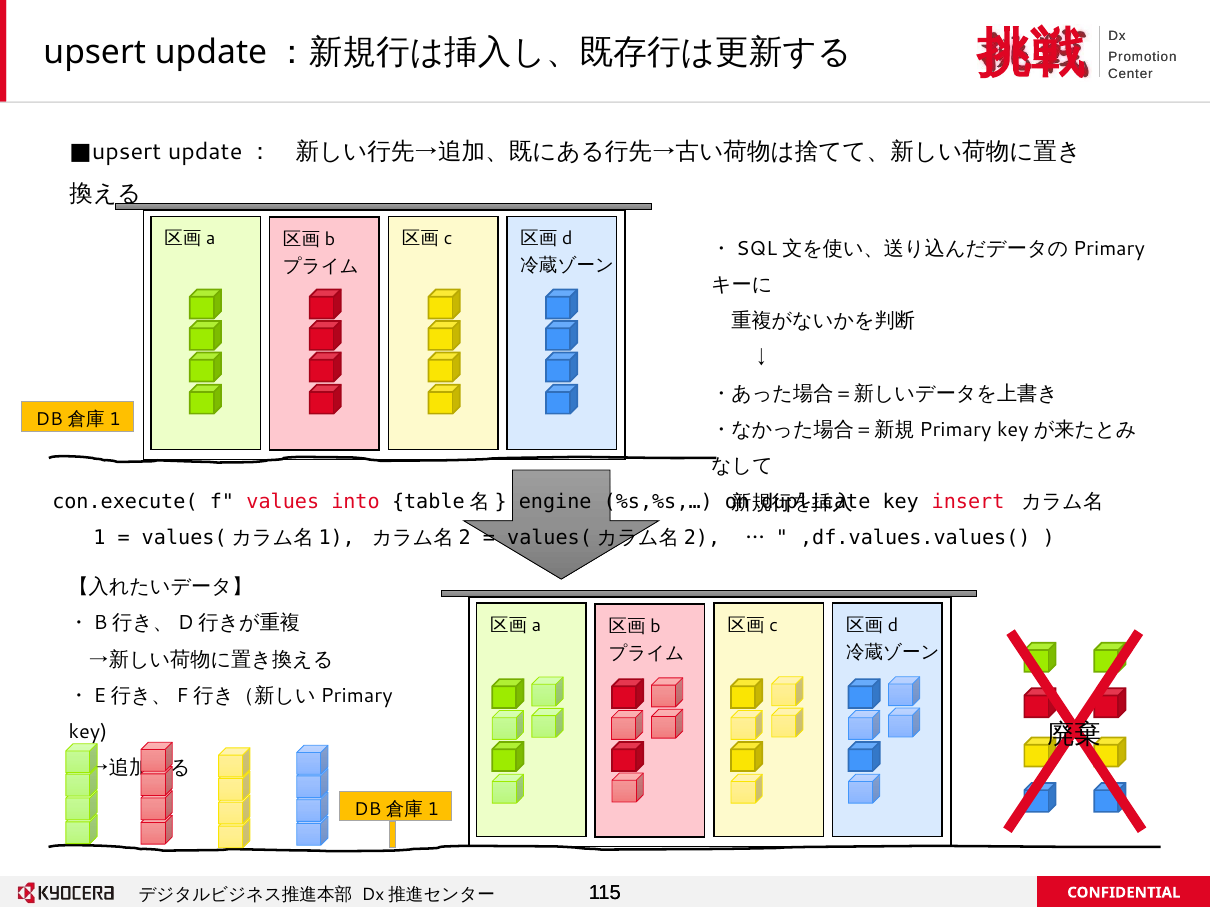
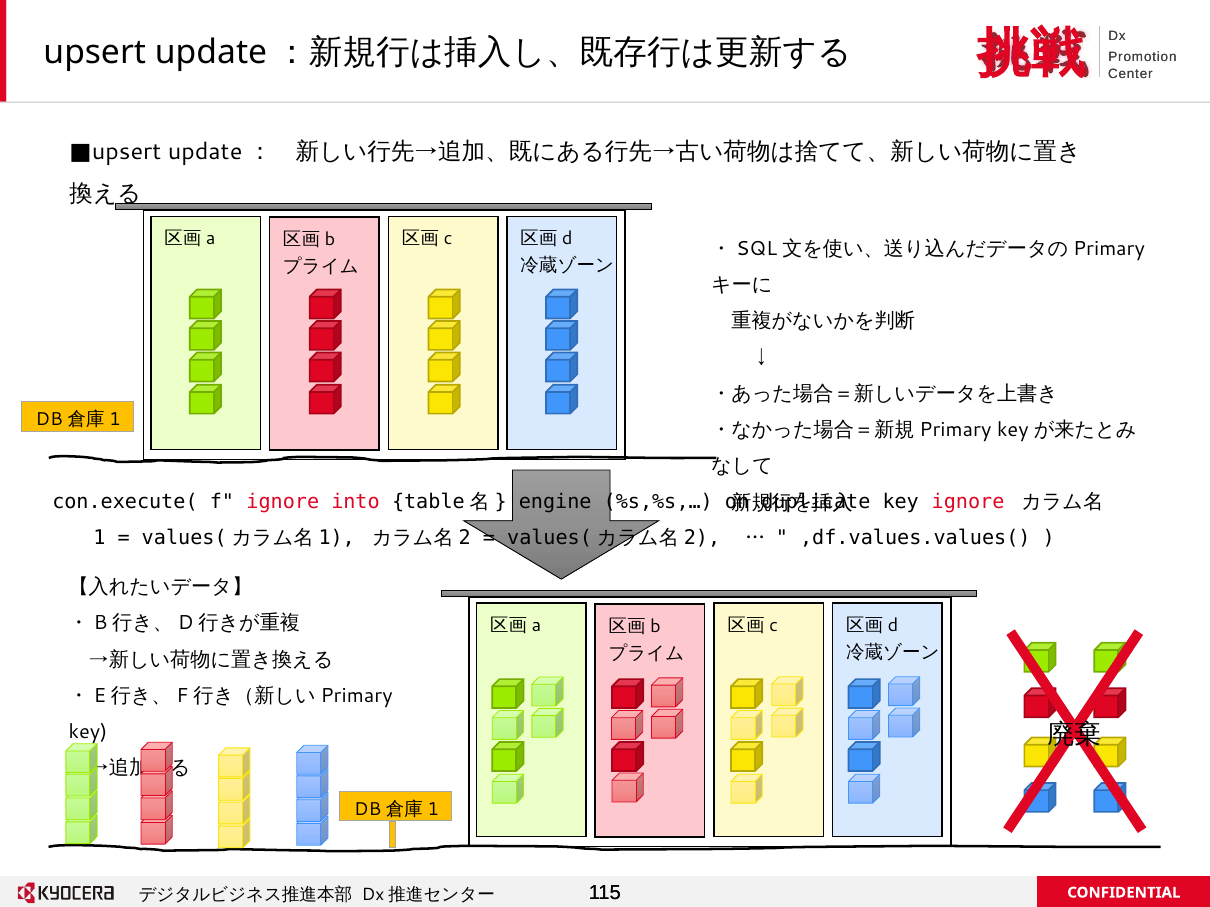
f values: values -> ignore
key insert: insert -> ignore
